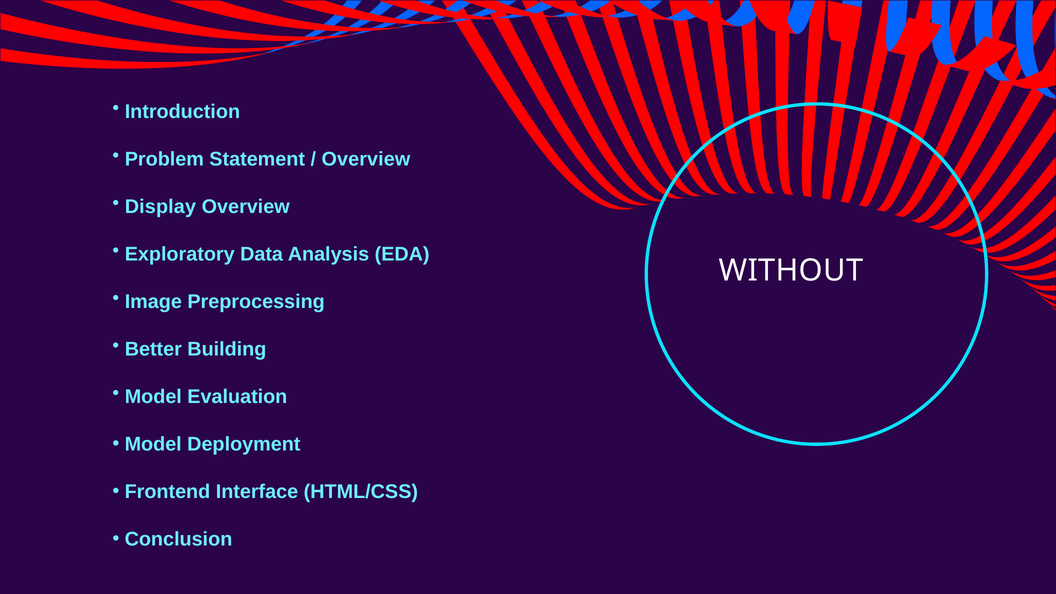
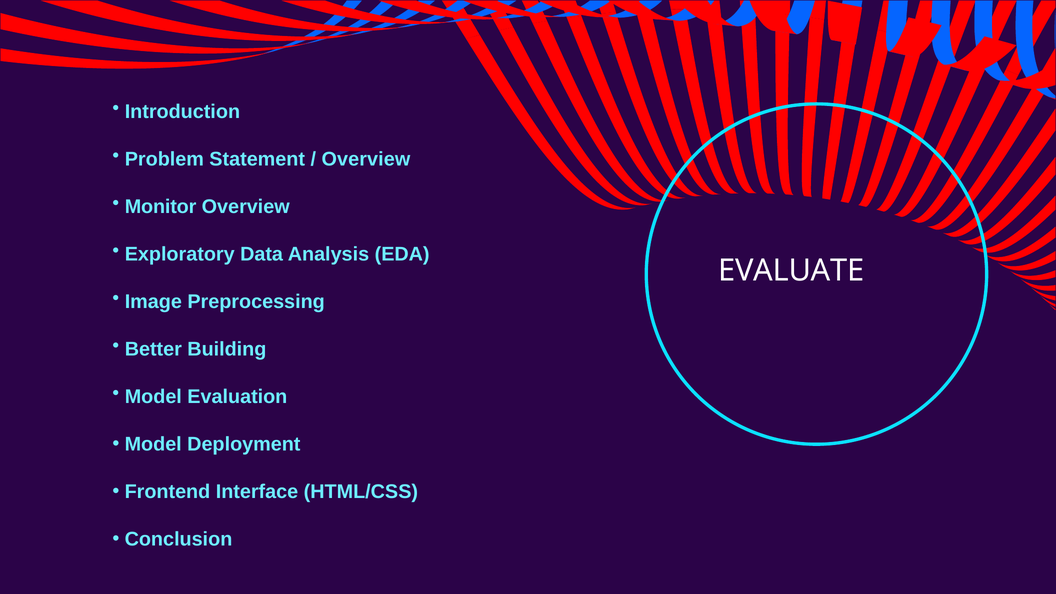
Display: Display -> Monitor
WITHOUT: WITHOUT -> EVALUATE
